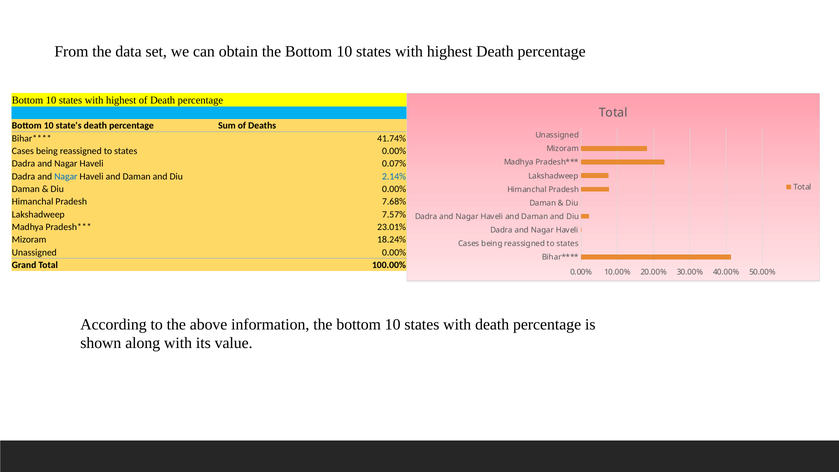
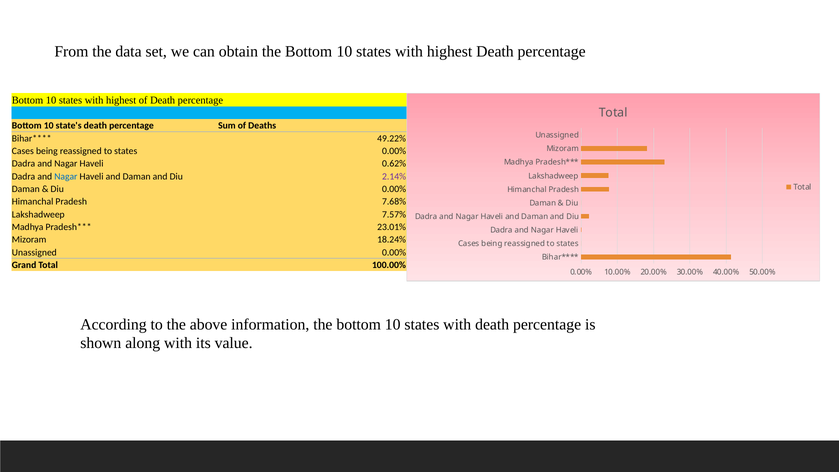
41.74%: 41.74% -> 49.22%
0.07%: 0.07% -> 0.62%
2.14% colour: blue -> purple
